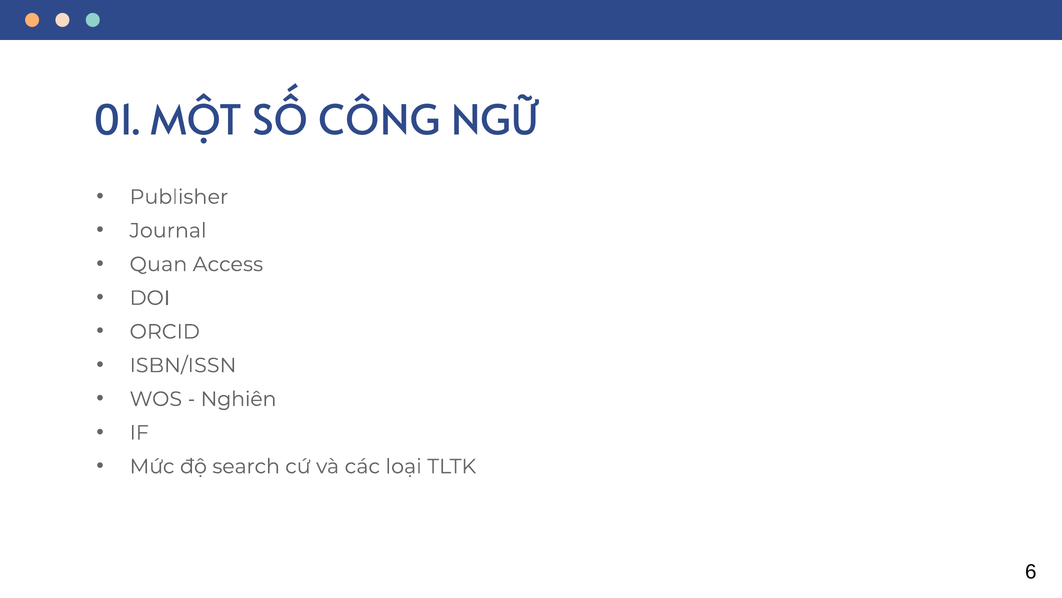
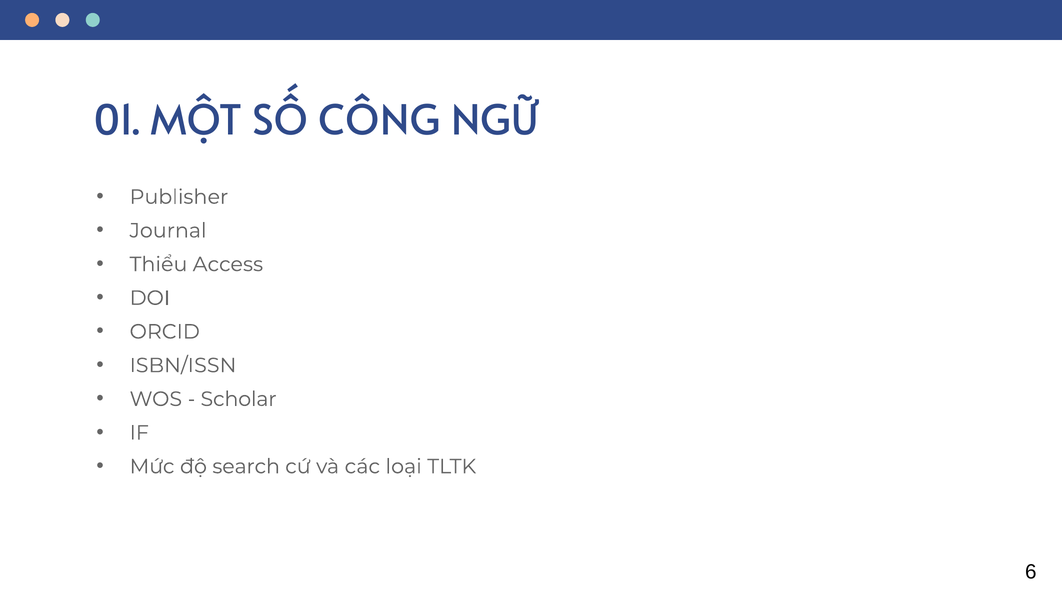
Quan: Quan -> Thiểu
Nghiên: Nghiên -> Scholar
